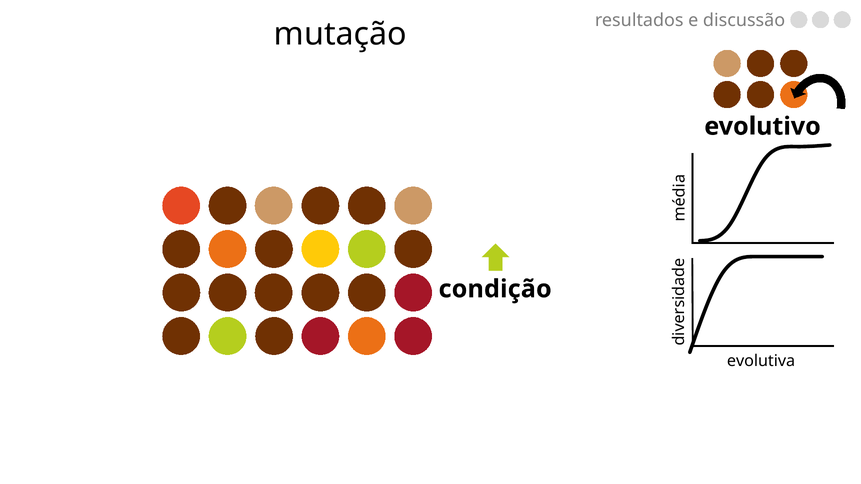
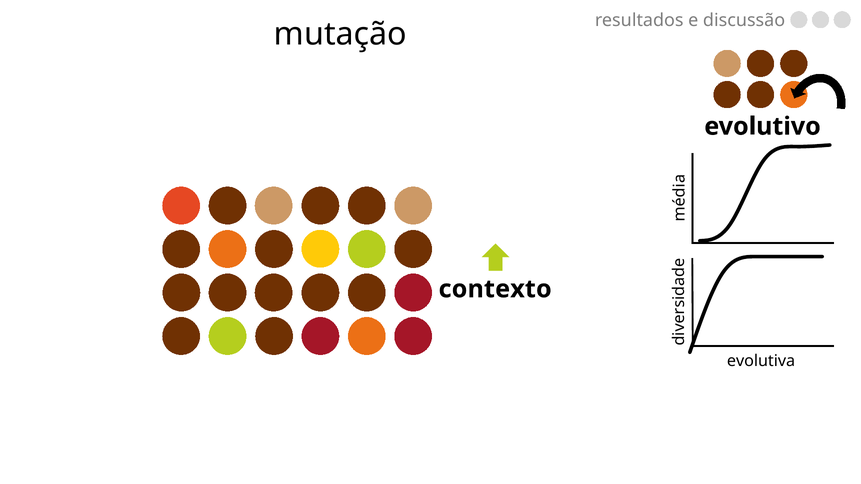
condição: condição -> contexto
